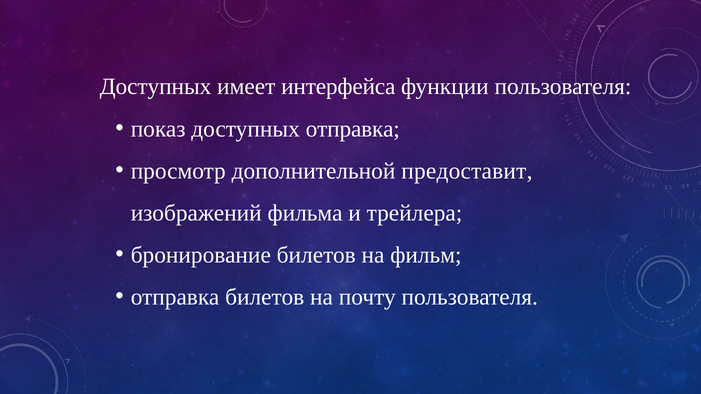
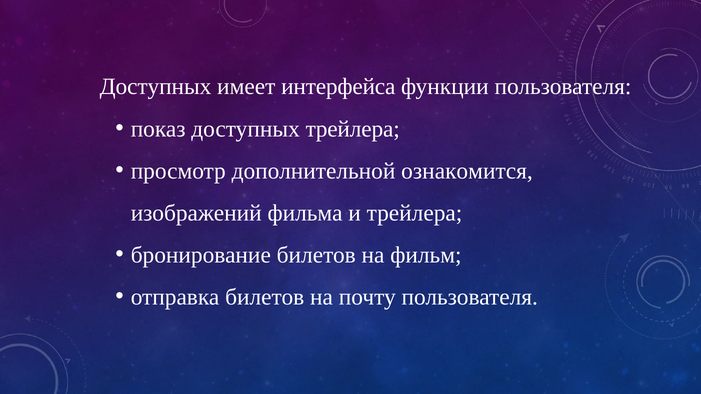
доступных отправка: отправка -> трейлера
предоставит: предоставит -> ознакомится
